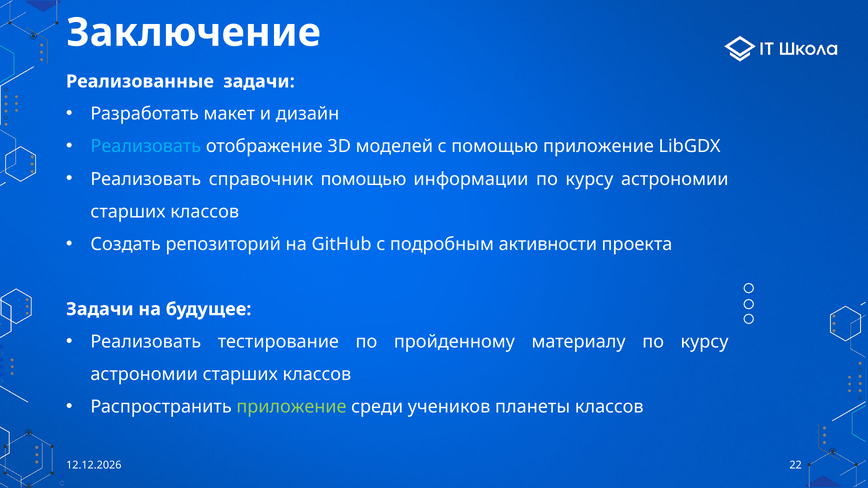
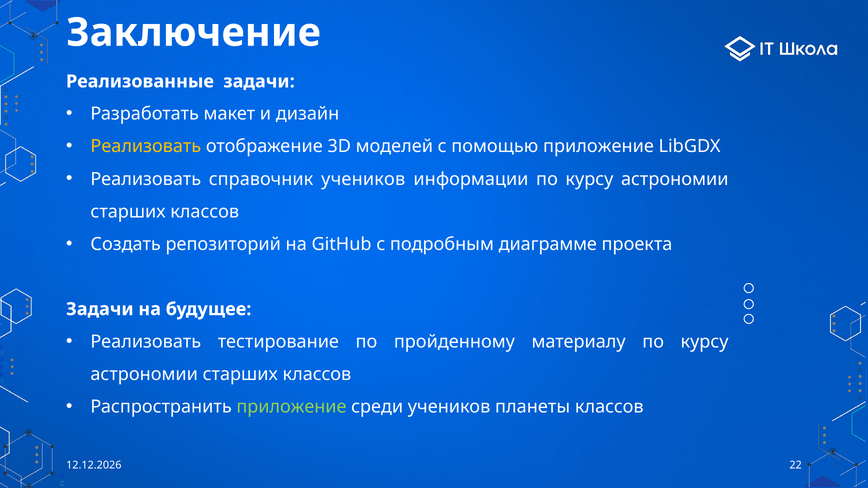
Реализовать at (146, 147) colour: light blue -> yellow
справочник помощью: помощью -> учеников
активности: активности -> диаграмме
